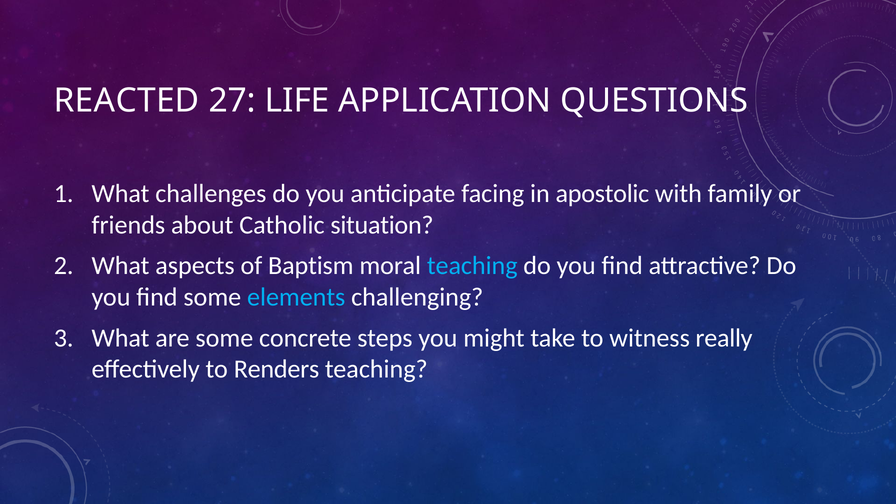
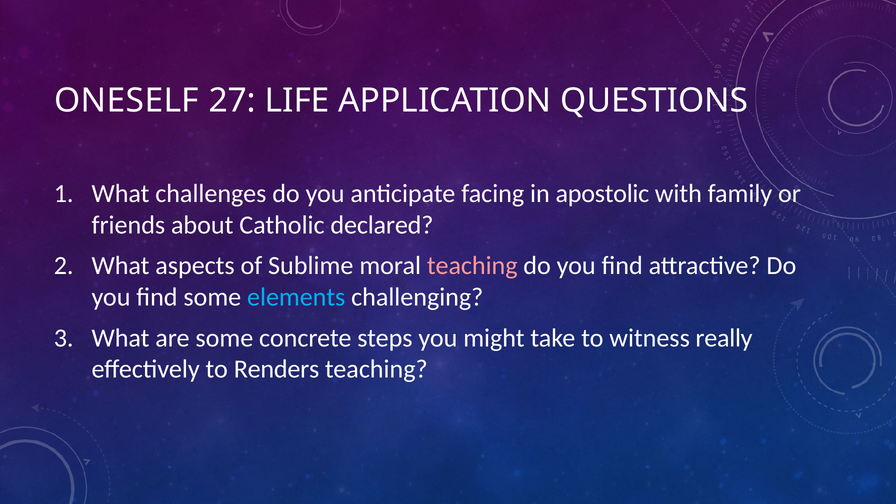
REACTED: REACTED -> ONESELF
situation: situation -> declared
Baptism: Baptism -> Sublime
teaching at (472, 266) colour: light blue -> pink
